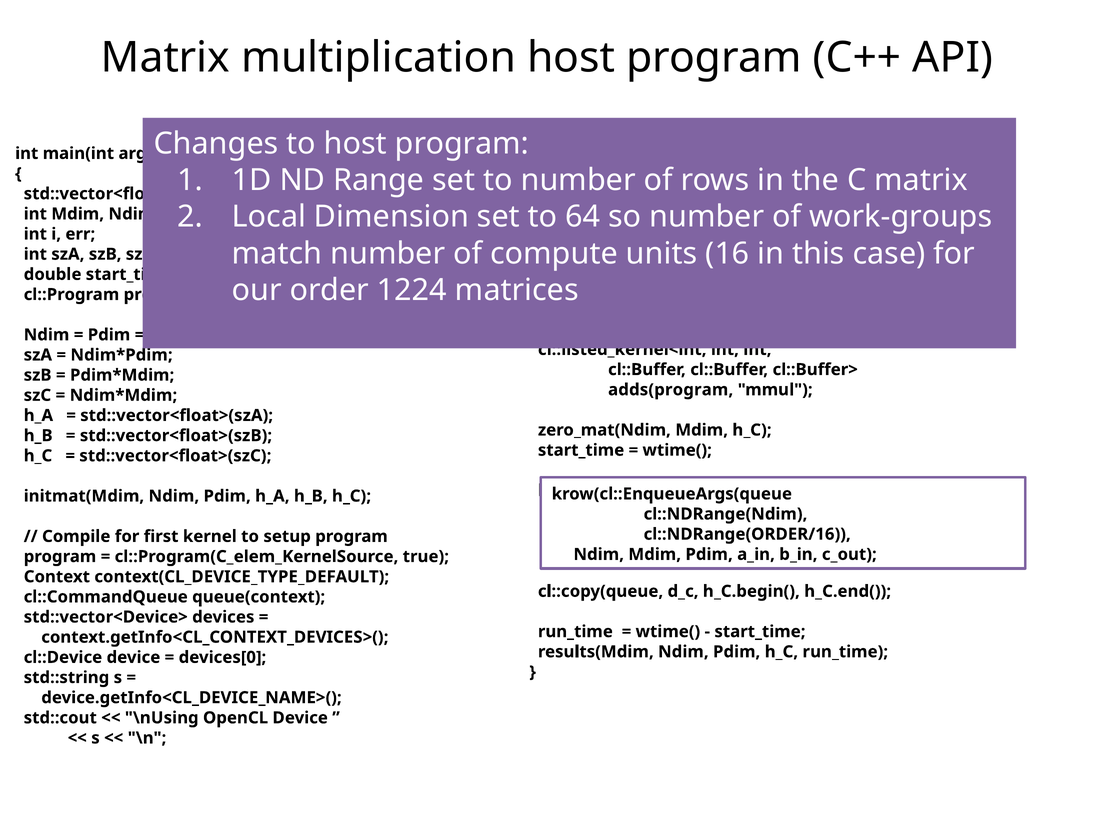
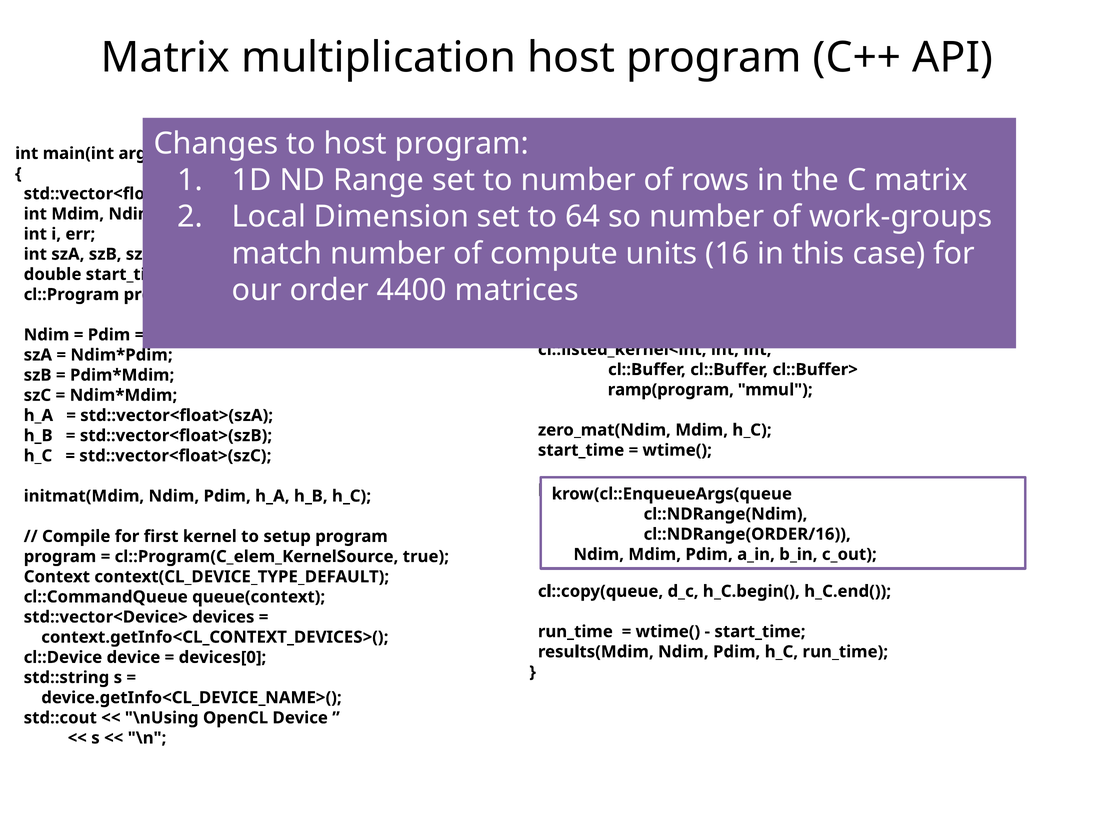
1224: 1224 -> 4400
adds(program: adds(program -> ramp(program
